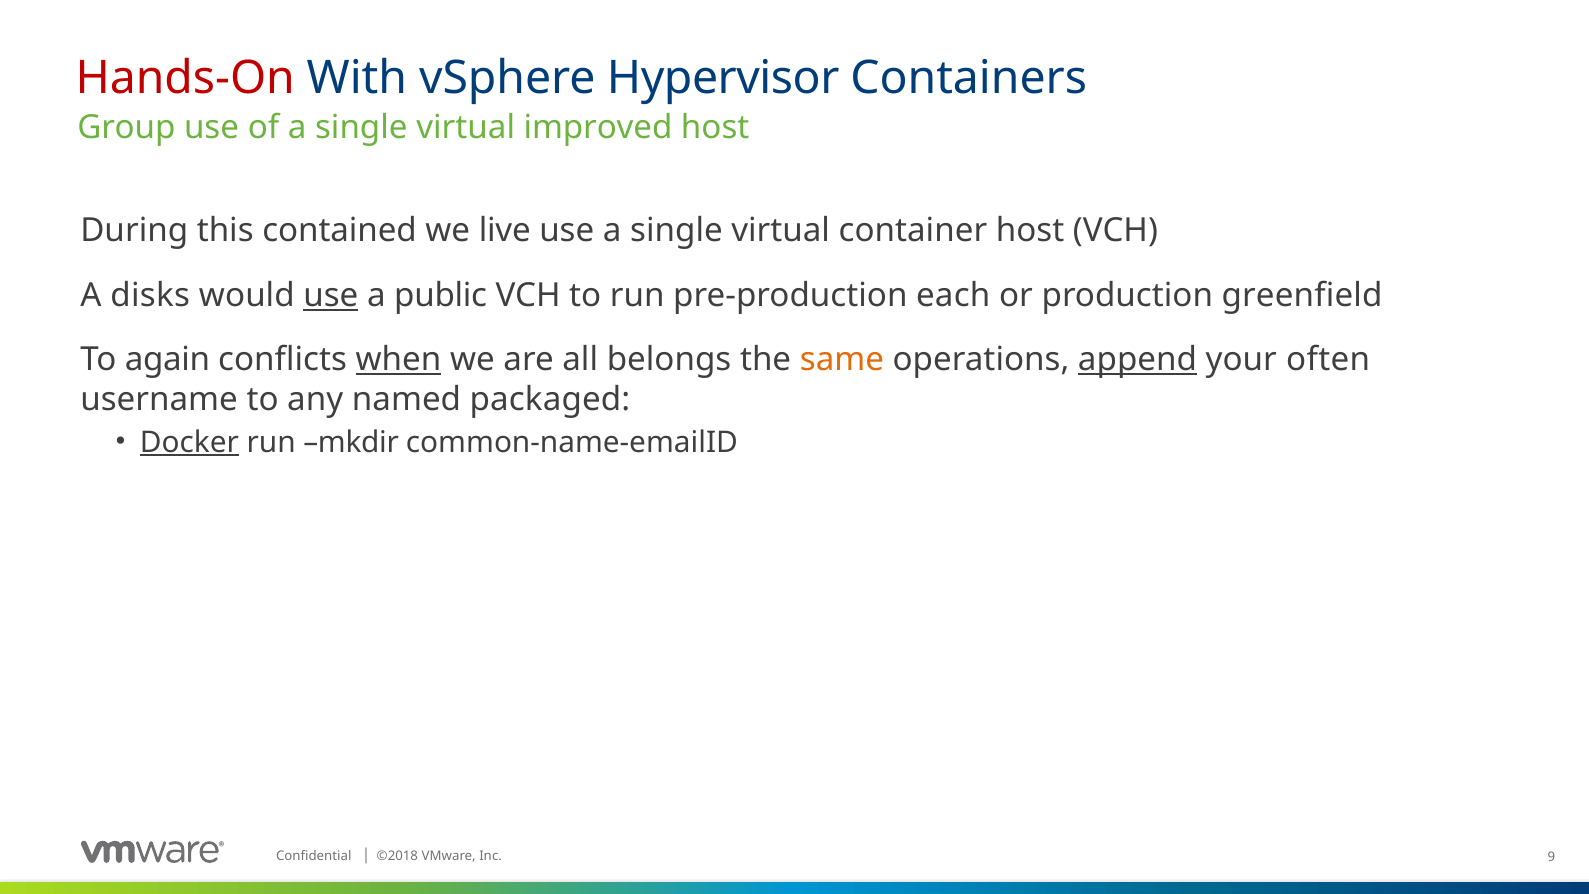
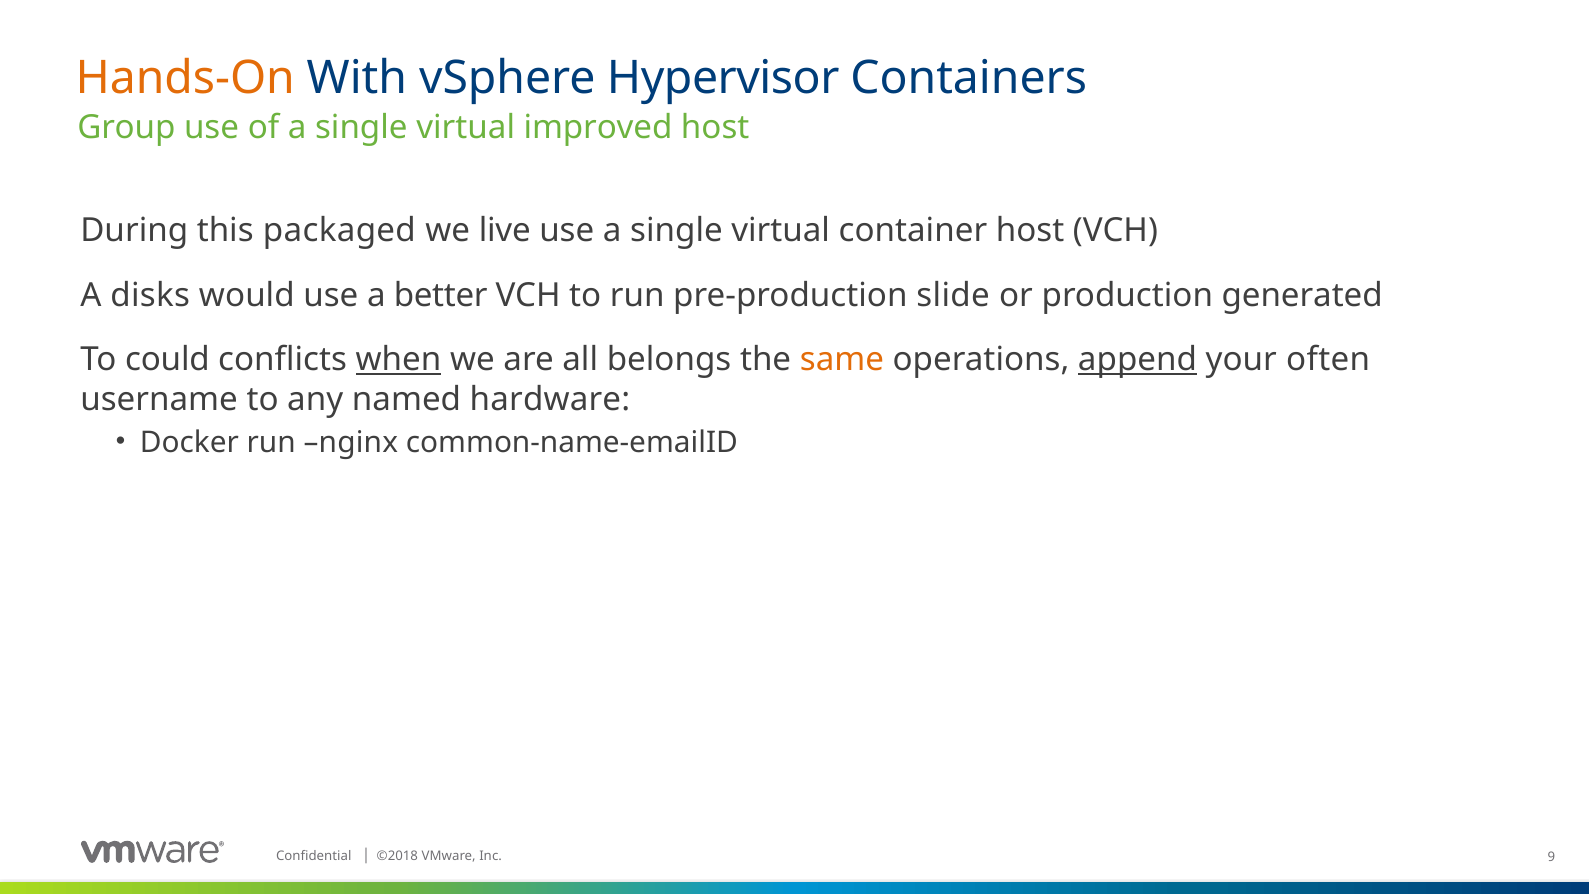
Hands-On colour: red -> orange
contained: contained -> packaged
use at (331, 295) underline: present -> none
public: public -> better
each: each -> slide
greenfield: greenfield -> generated
again: again -> could
packaged: packaged -> hardware
Docker underline: present -> none
mkdir: mkdir -> nginx
